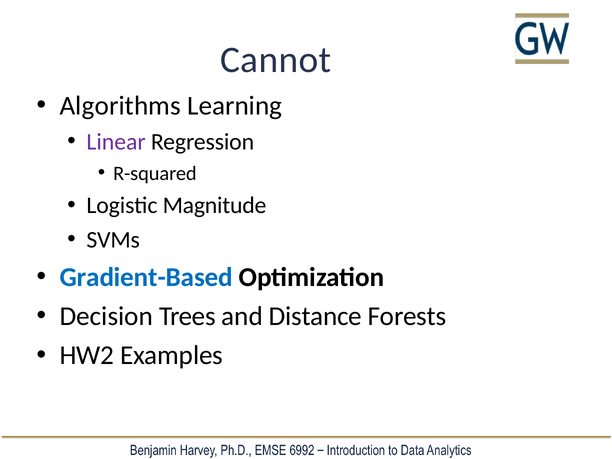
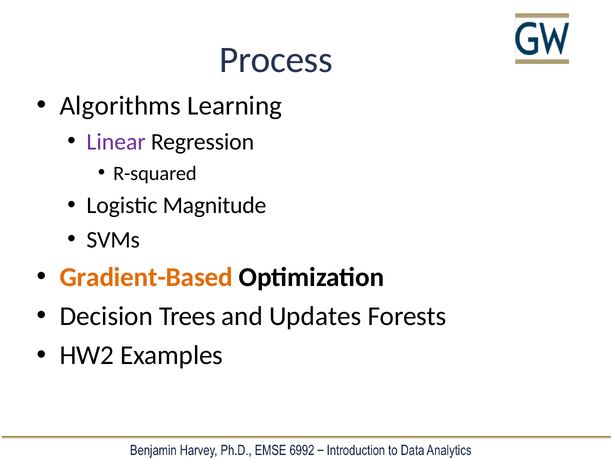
Cannot: Cannot -> Process
Gradient-Based colour: blue -> orange
Distance: Distance -> Updates
